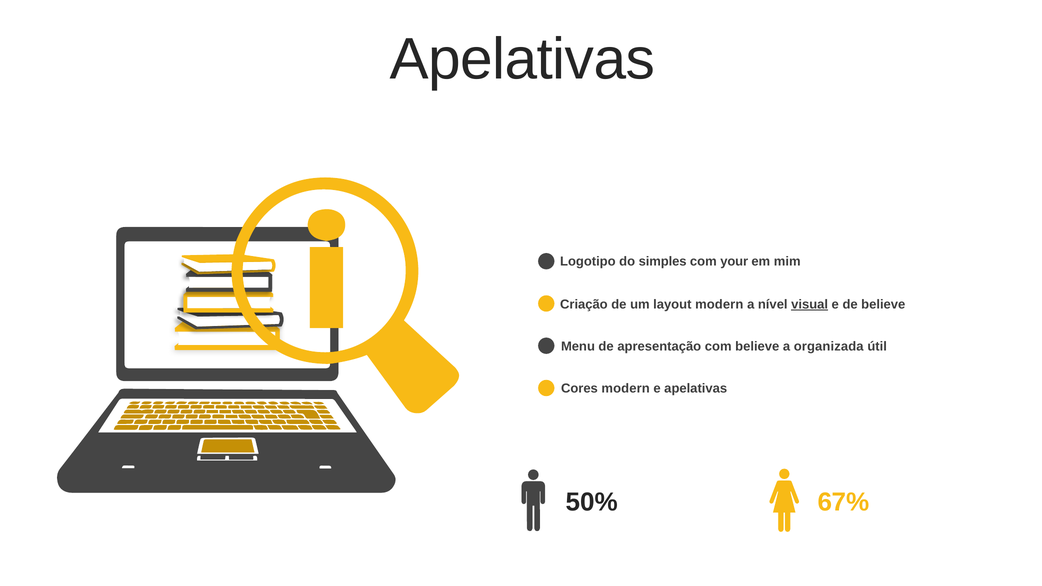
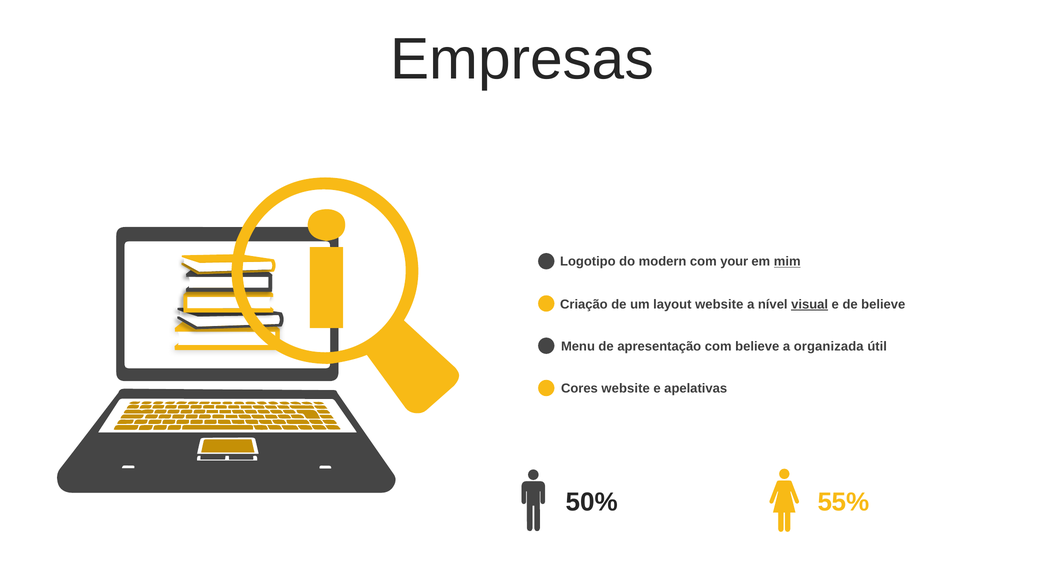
Apelativas at (522, 60): Apelativas -> Empresas
simples: simples -> modern
mim underline: none -> present
layout modern: modern -> website
Cores modern: modern -> website
67%: 67% -> 55%
